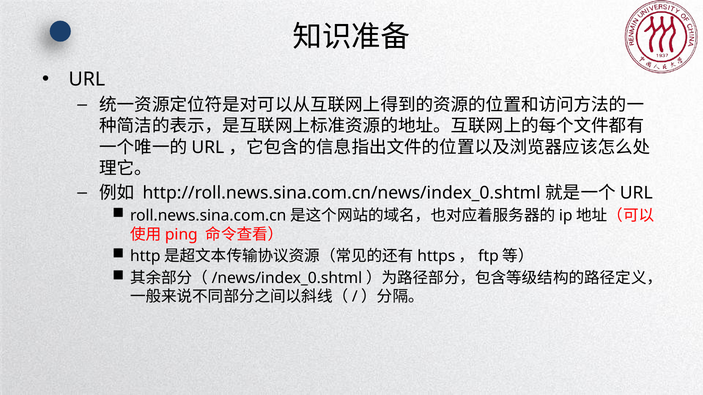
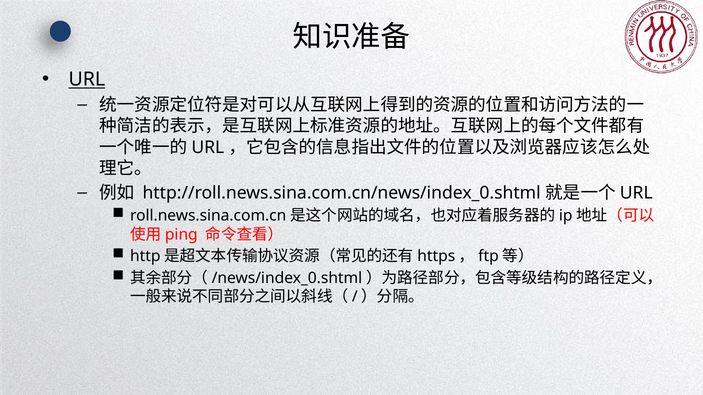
URL underline: none -> present
